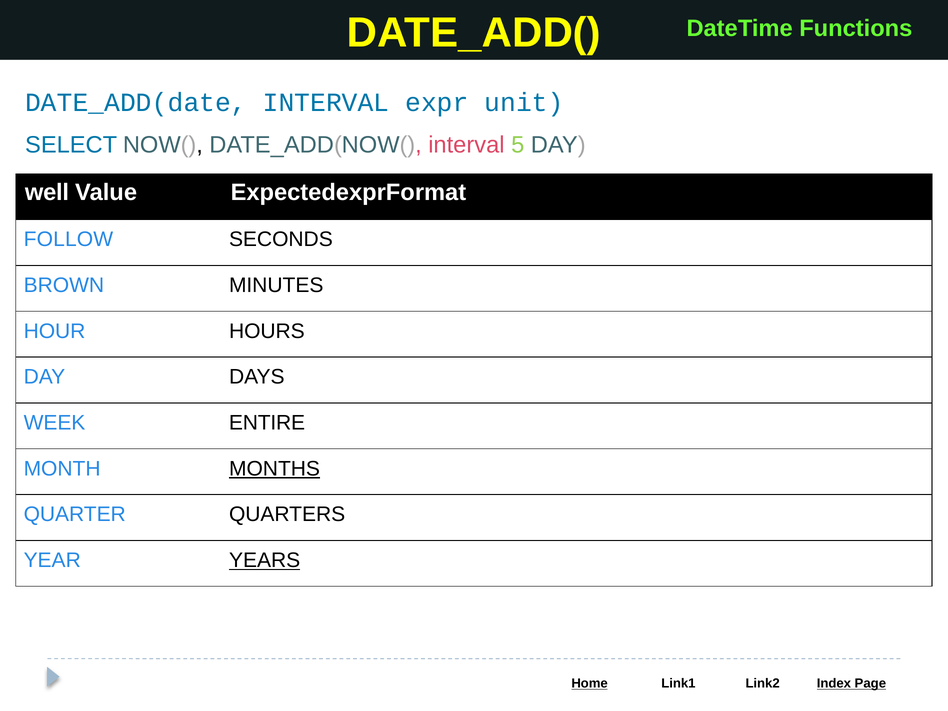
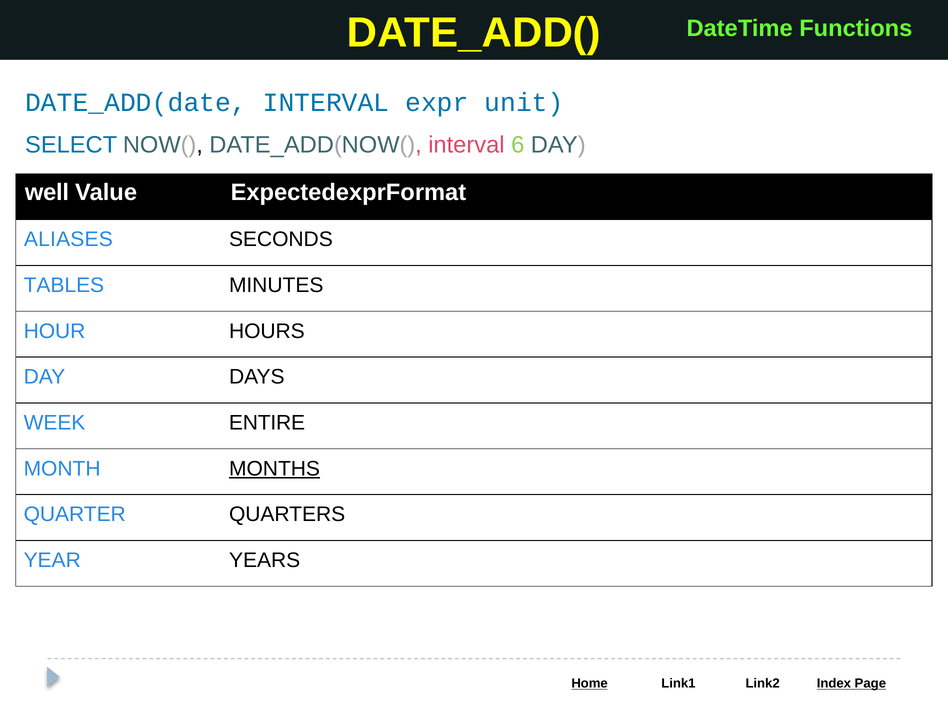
5: 5 -> 6
FOLLOW: FOLLOW -> ALIASES
BROWN: BROWN -> TABLES
YEARS underline: present -> none
